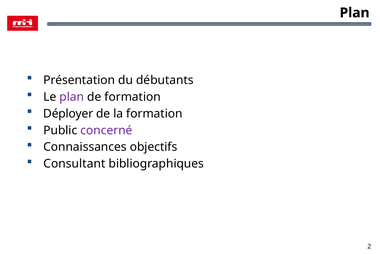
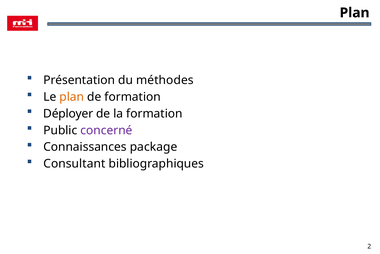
débutants: débutants -> méthodes
plan at (72, 97) colour: purple -> orange
objectifs: objectifs -> package
